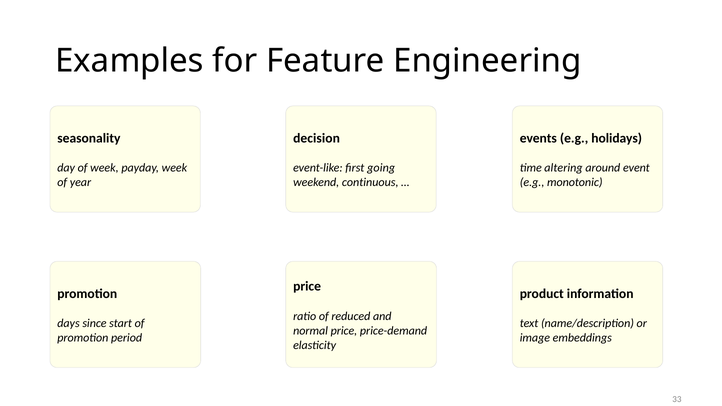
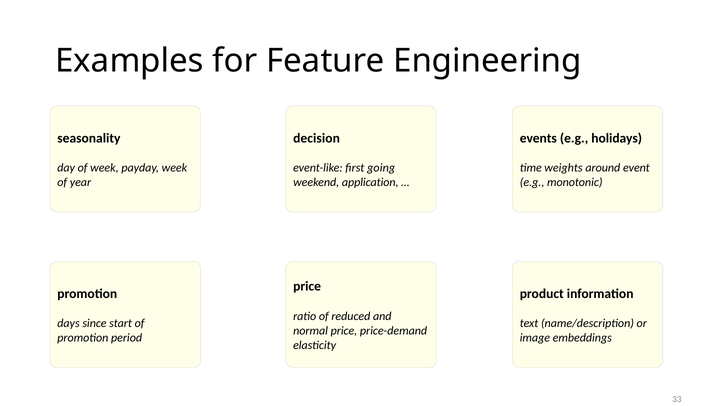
altering: altering -> weights
continuous: continuous -> application
